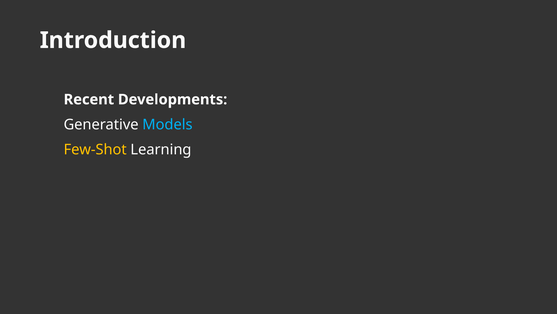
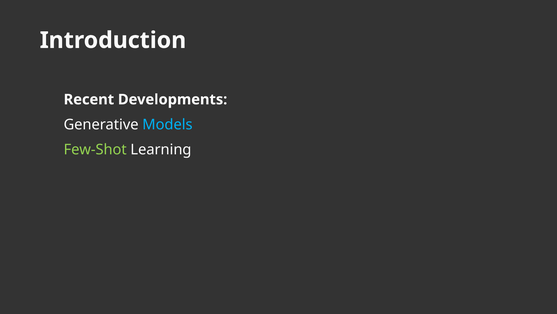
Few-Shot colour: yellow -> light green
